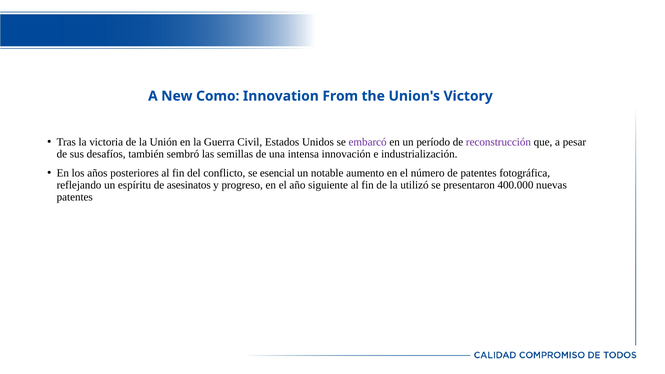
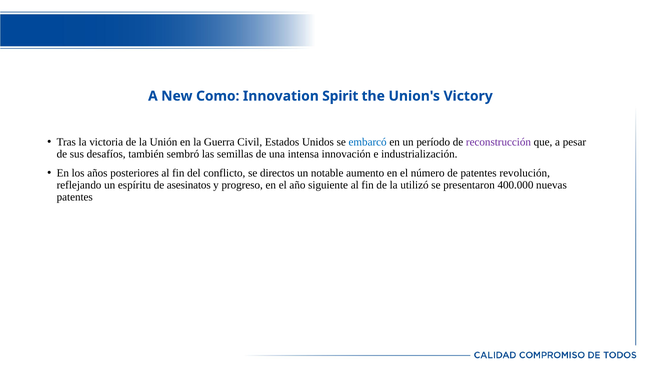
From: From -> Spirit
embarcó colour: purple -> blue
esencial: esencial -> directos
fotográfica: fotográfica -> revolución
